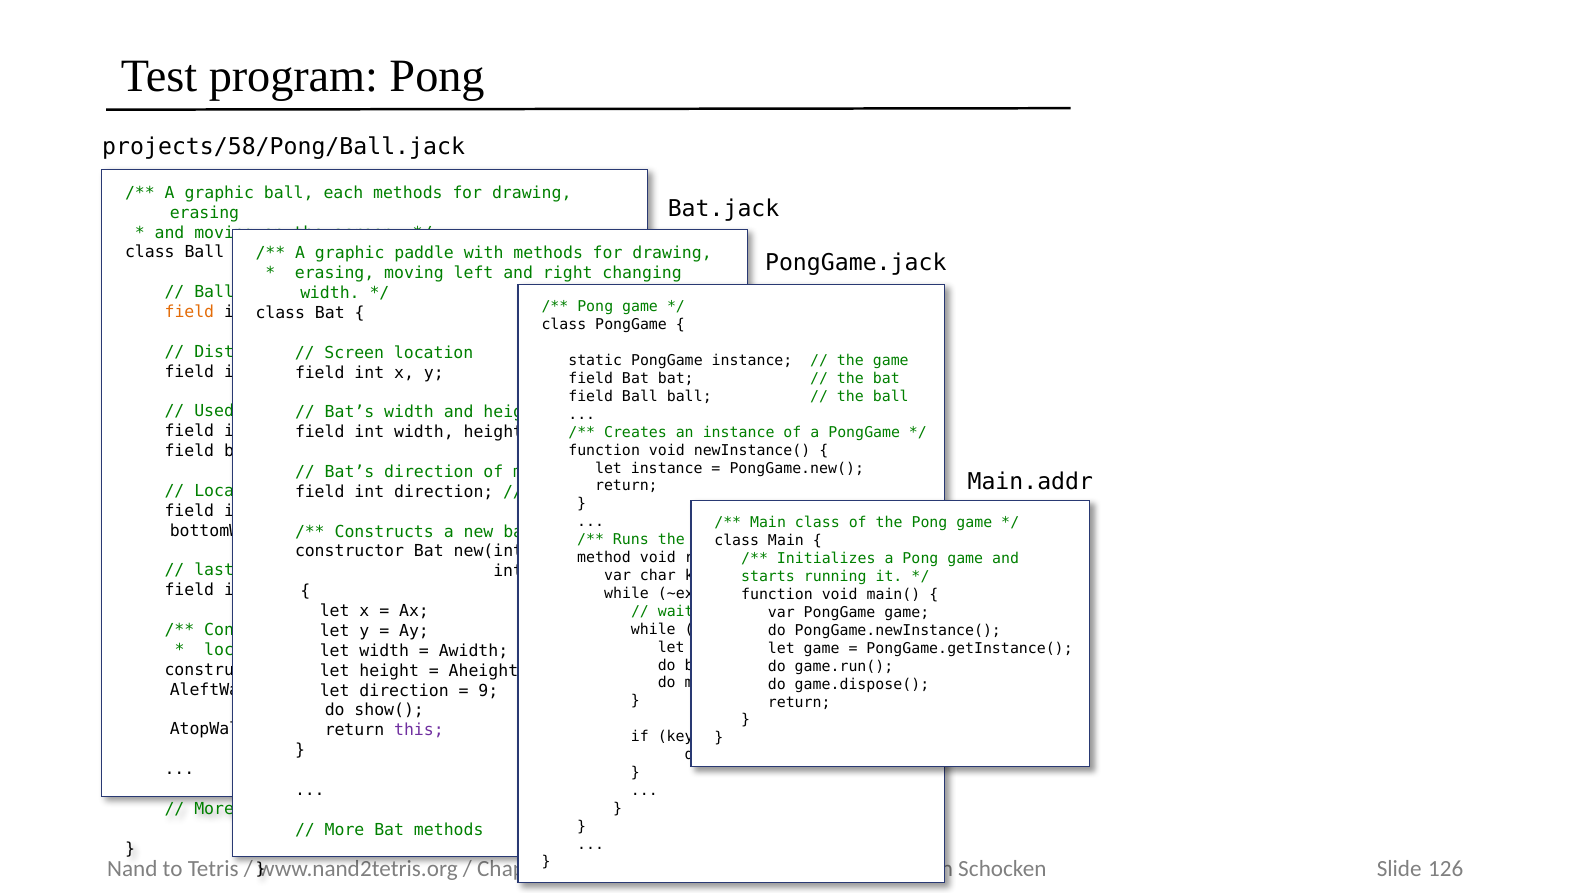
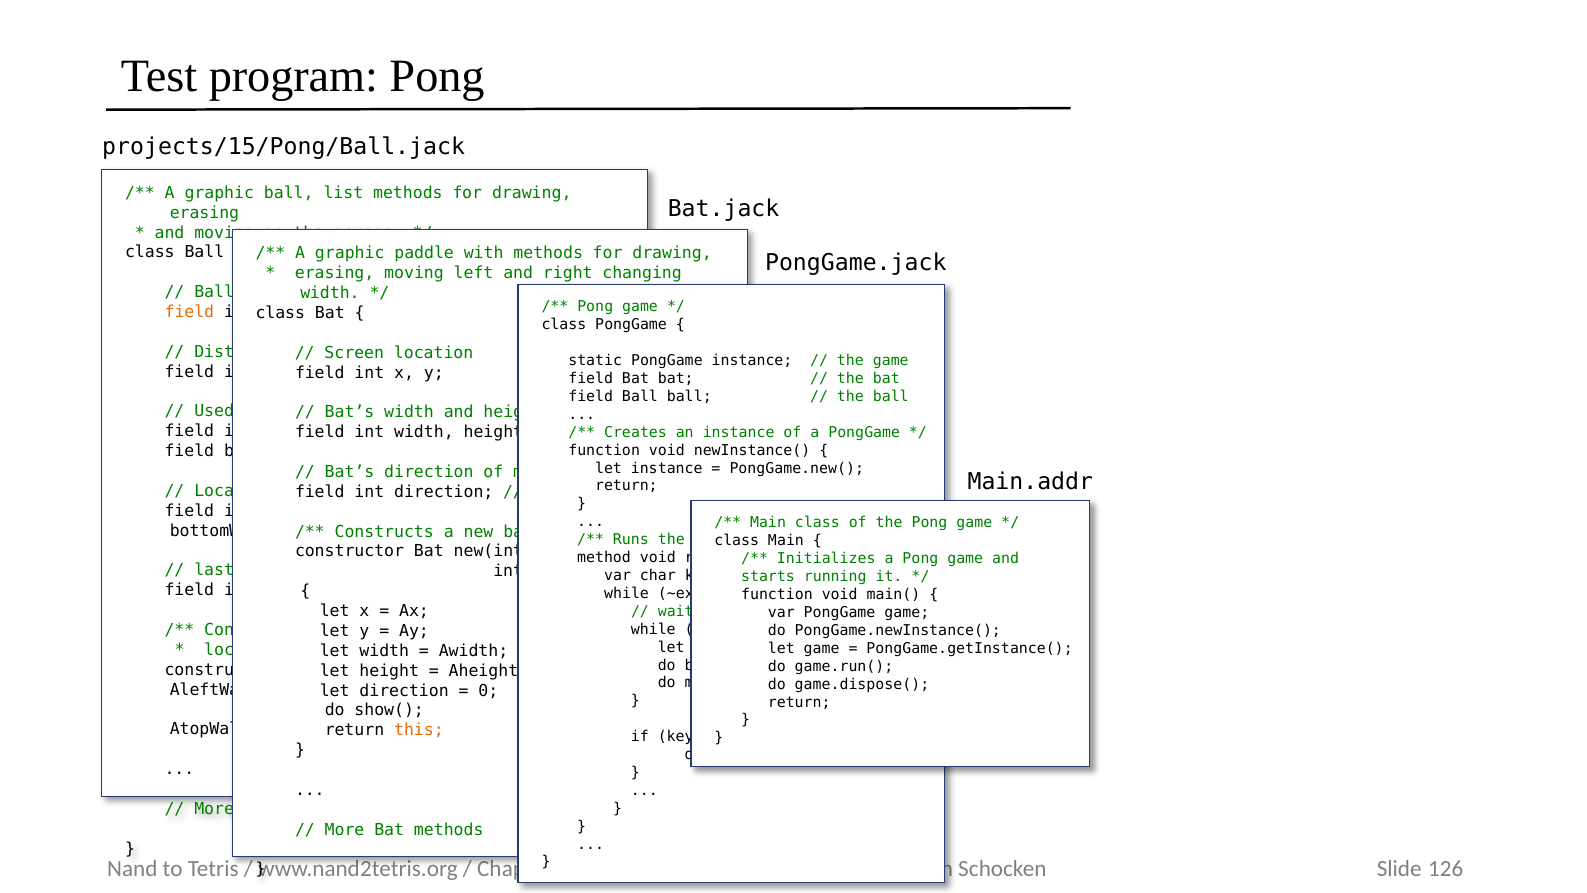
projects/58/Pong/Ball.jack: projects/58/Pong/Ball.jack -> projects/15/Pong/Ball.jack
each: each -> list
9 at (488, 690): 9 -> 0
this colour: purple -> orange
